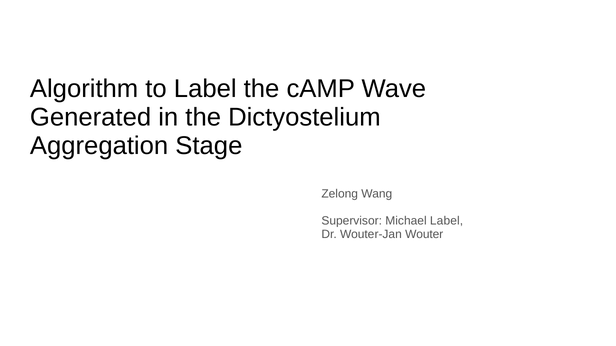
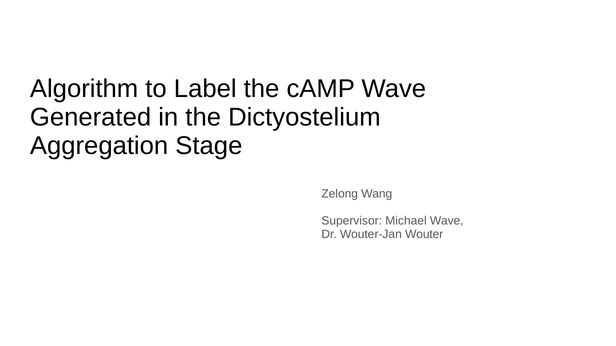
Michael Label: Label -> Wave
